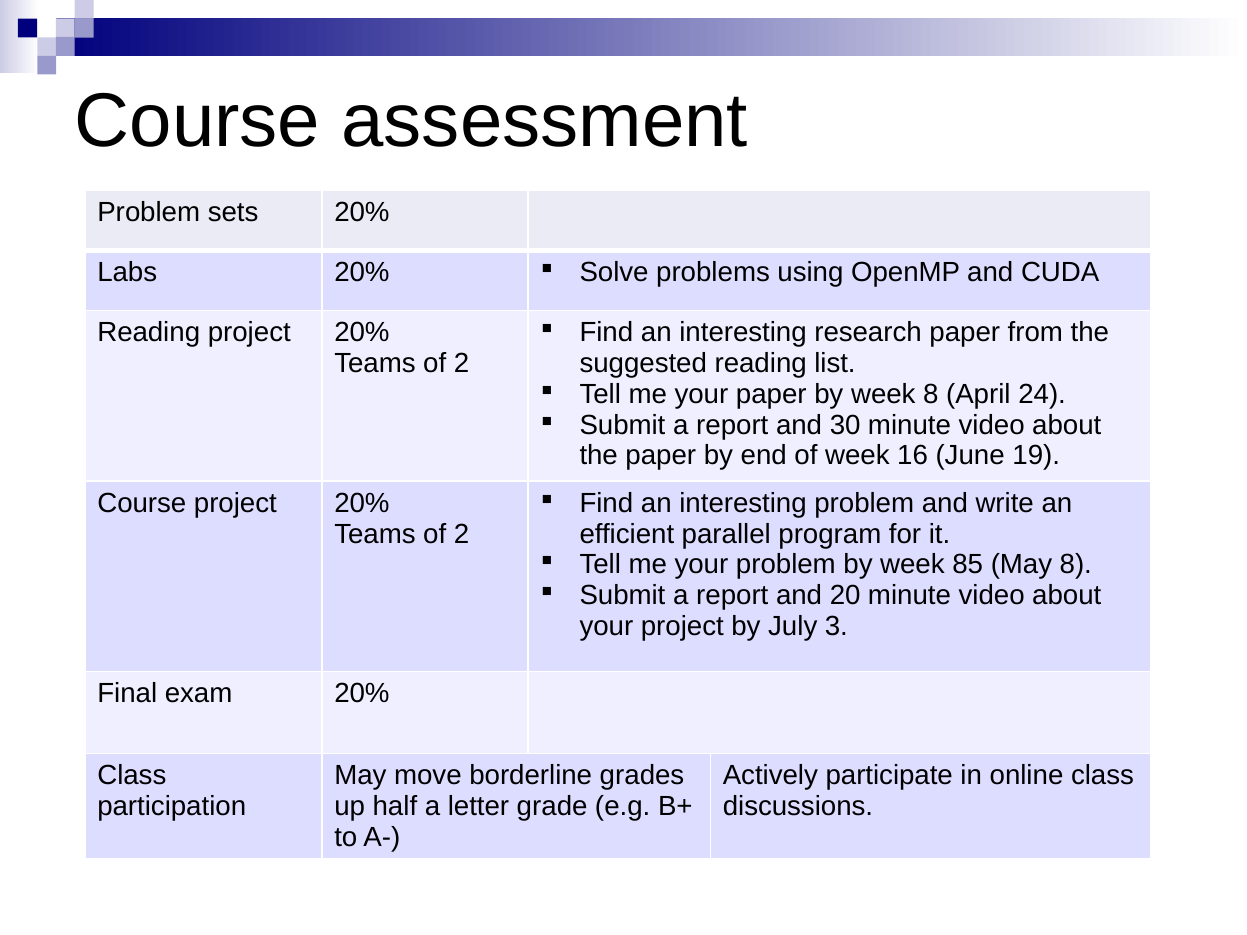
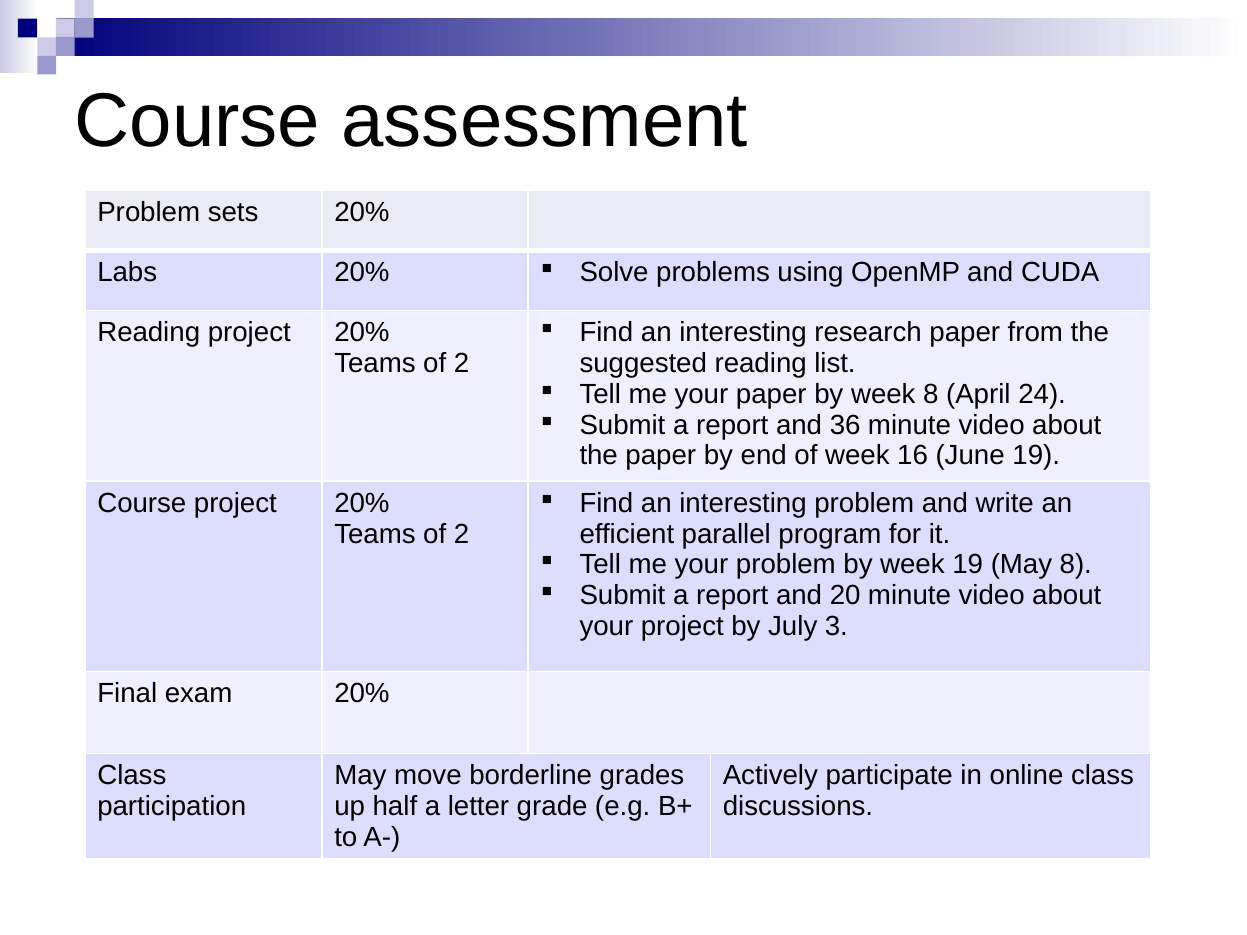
30: 30 -> 36
week 85: 85 -> 19
